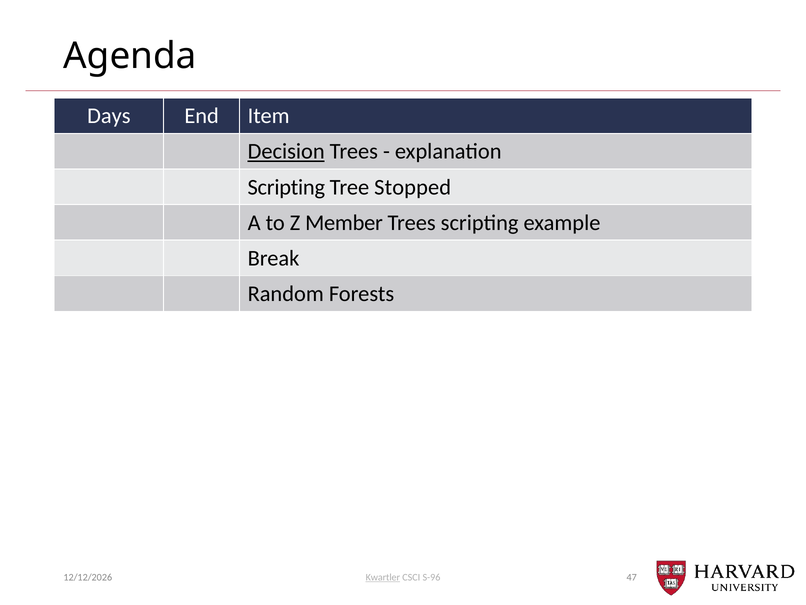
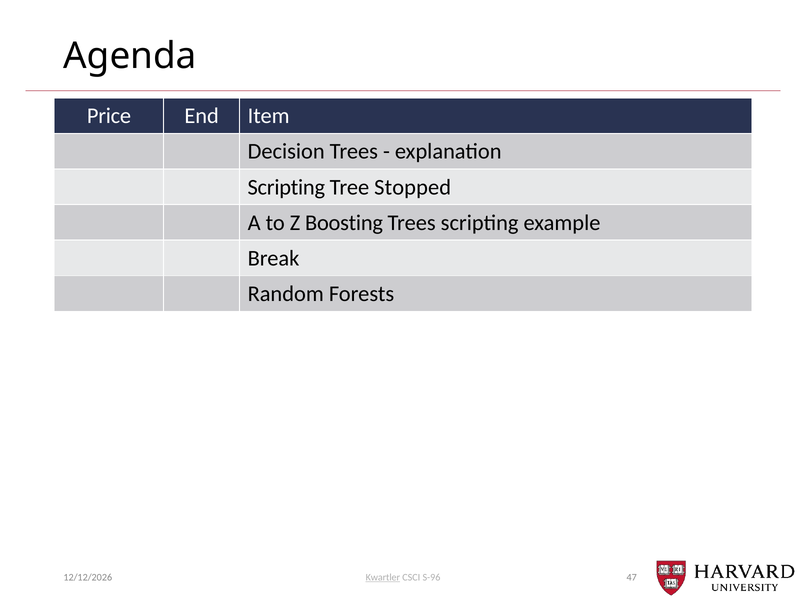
Days: Days -> Price
Decision underline: present -> none
Member: Member -> Boosting
